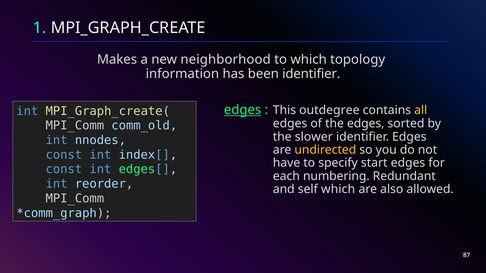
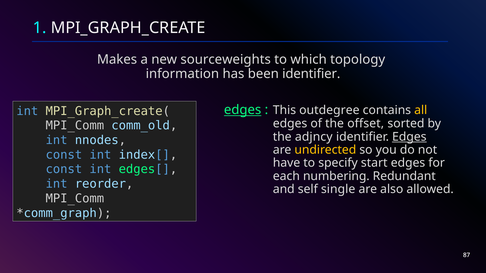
neighborhood: neighborhood -> sourceweights
the edges: edges -> offset
slower: slower -> adjncy
Edges at (409, 137) underline: none -> present
self which: which -> single
